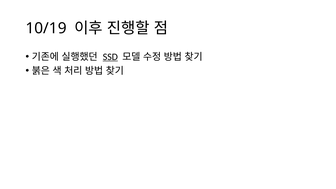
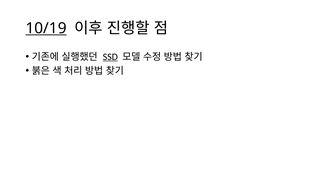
10/19 underline: none -> present
